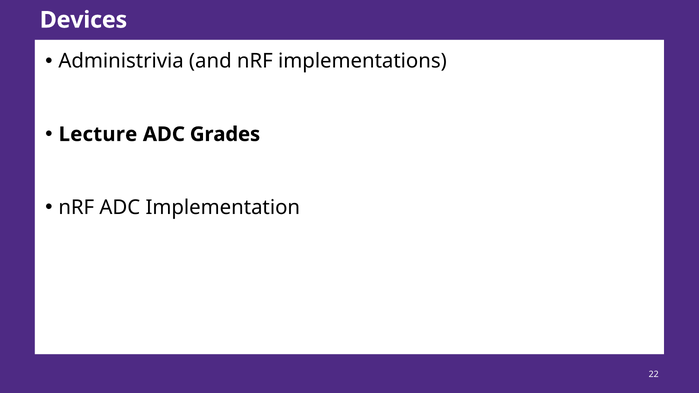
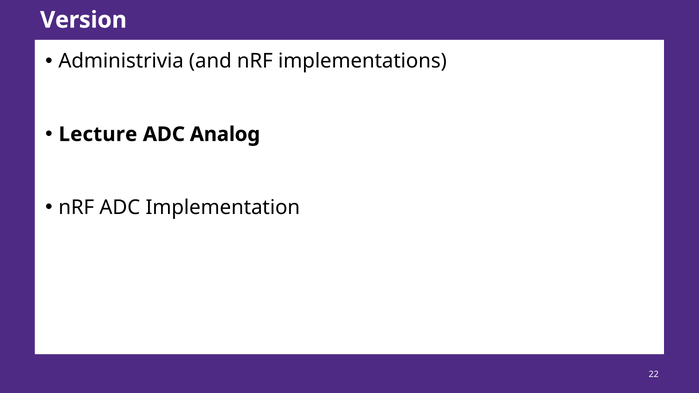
Devices: Devices -> Version
Grades: Grades -> Analog
